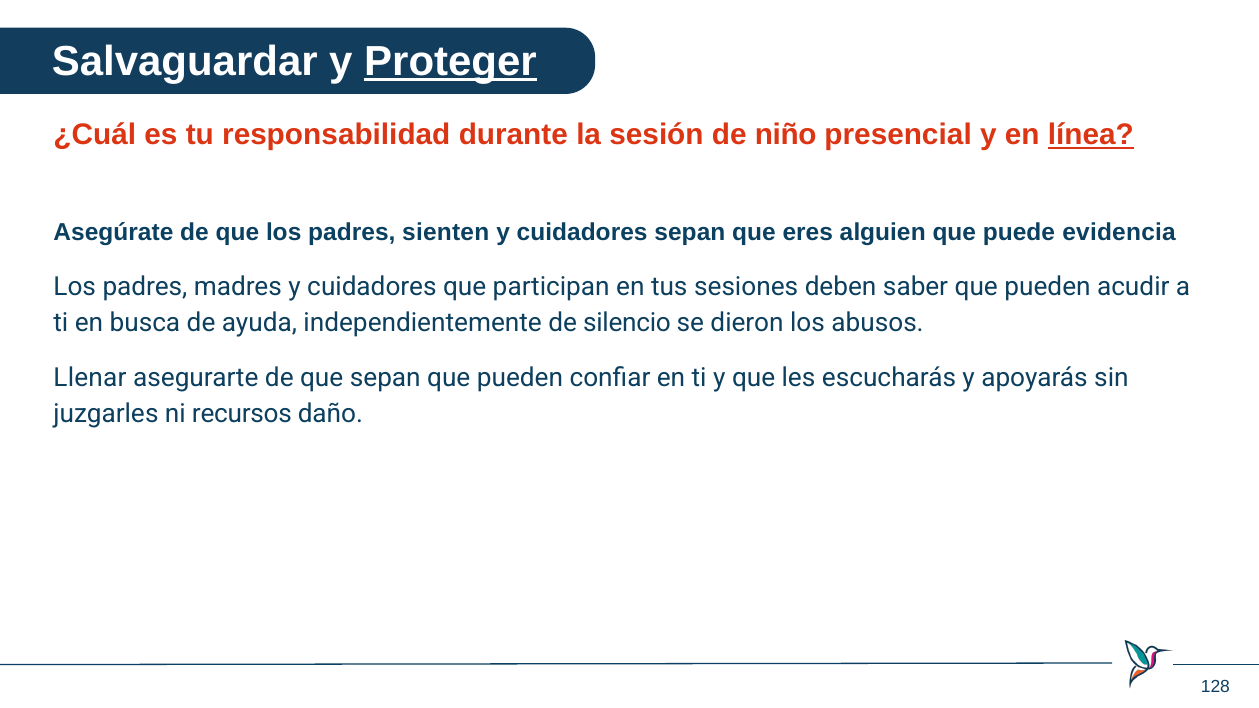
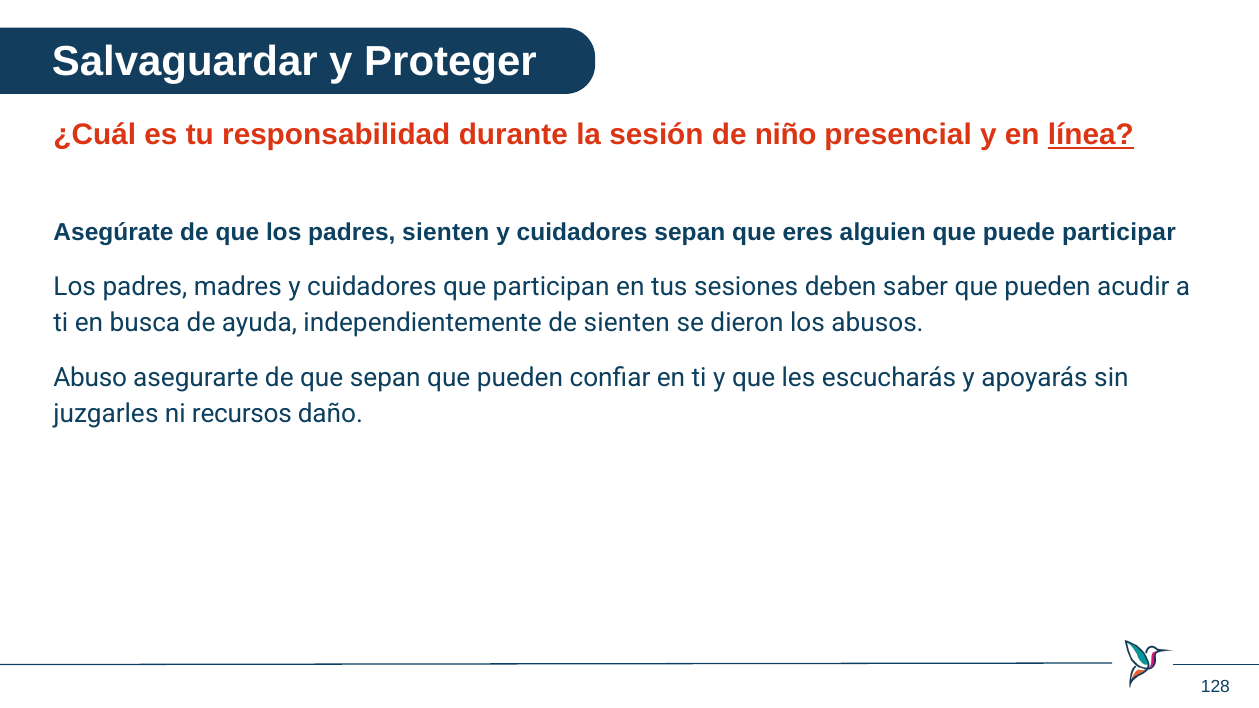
Proteger underline: present -> none
evidencia: evidencia -> participar
de silencio: silencio -> sienten
Llenar: Llenar -> Abuso
